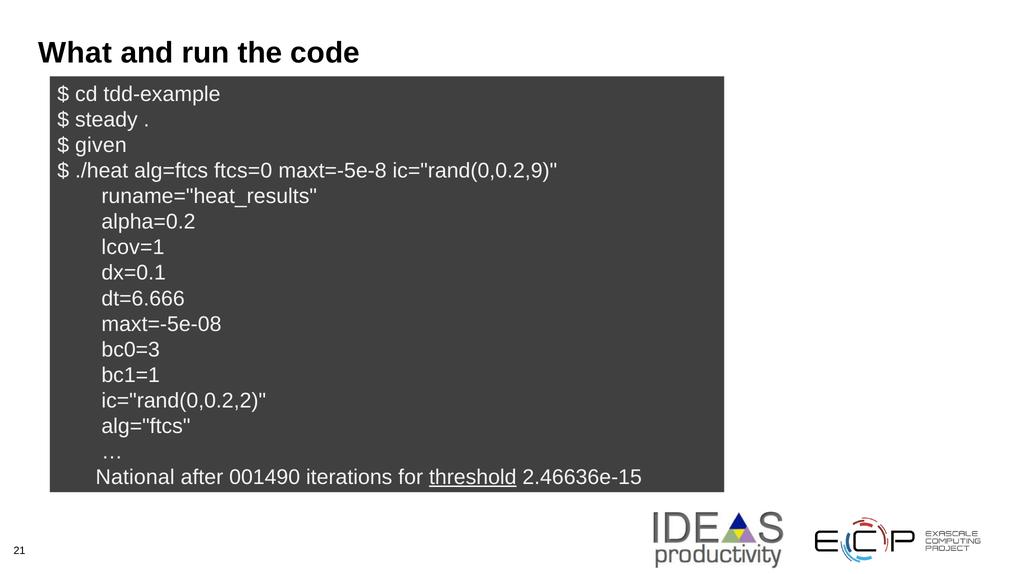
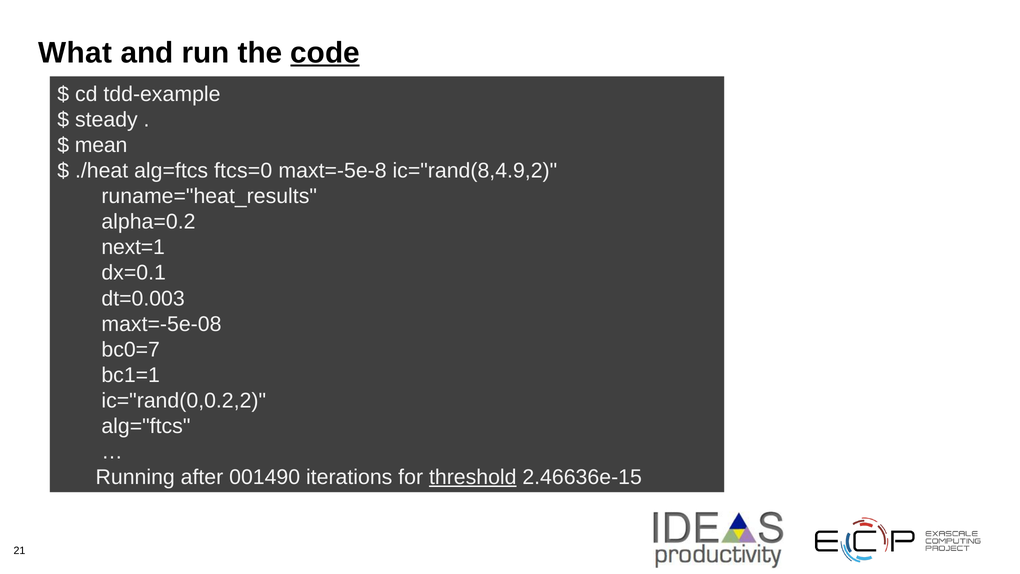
code underline: none -> present
given: given -> mean
ic="rand(0,0.2,9: ic="rand(0,0.2,9 -> ic="rand(8,4.9,2
lcov=1: lcov=1 -> next=1
dt=6.666: dt=6.666 -> dt=0.003
bc0=3: bc0=3 -> bc0=7
National: National -> Running
